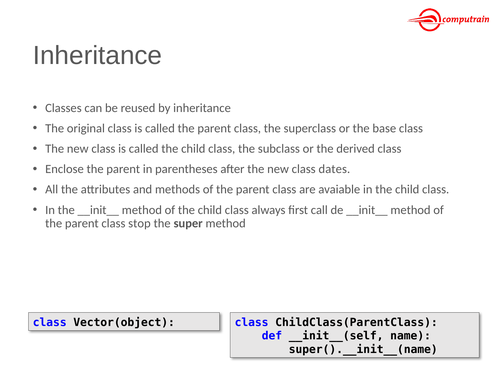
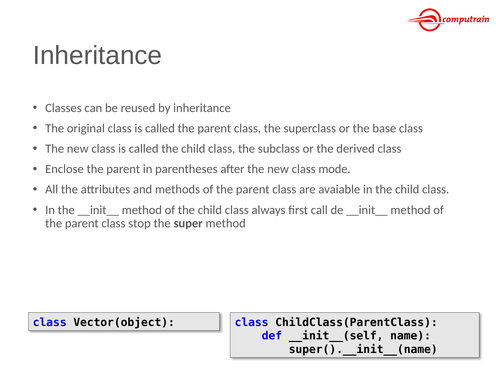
dates: dates -> mode
